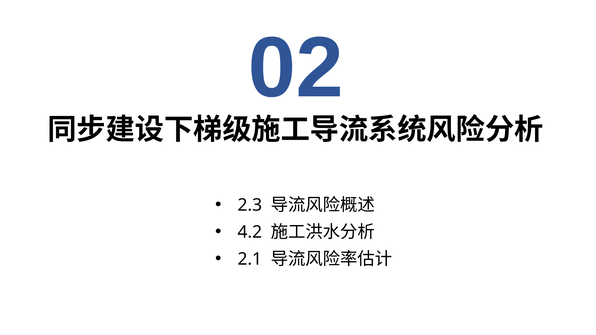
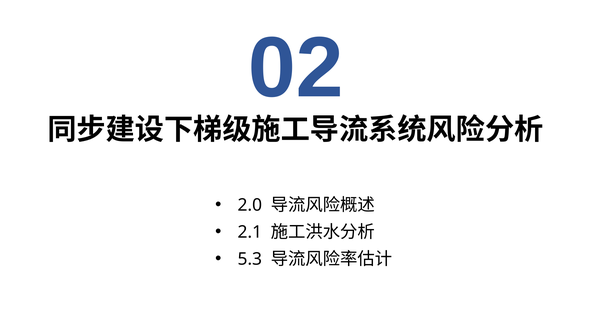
2.3: 2.3 -> 2.0
4.2: 4.2 -> 2.1
2.1: 2.1 -> 5.3
